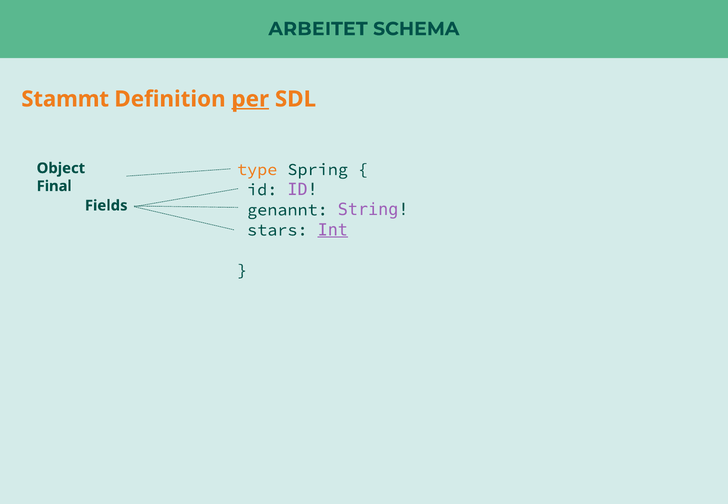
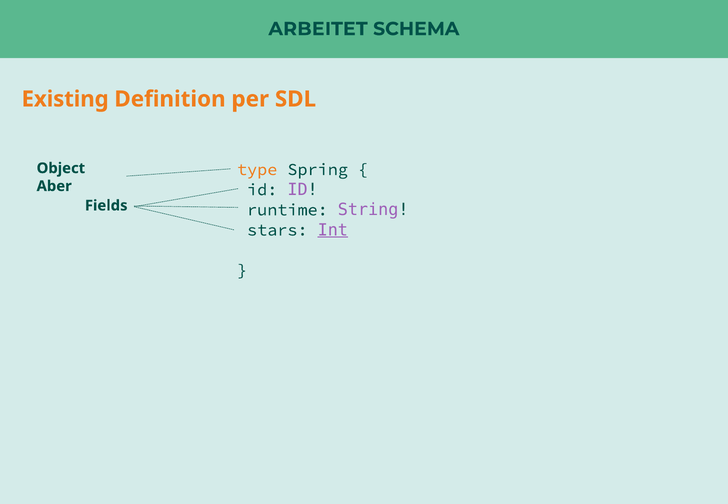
Stammt: Stammt -> Existing
per underline: present -> none
Final: Final -> Aber
genannt: genannt -> runtime
